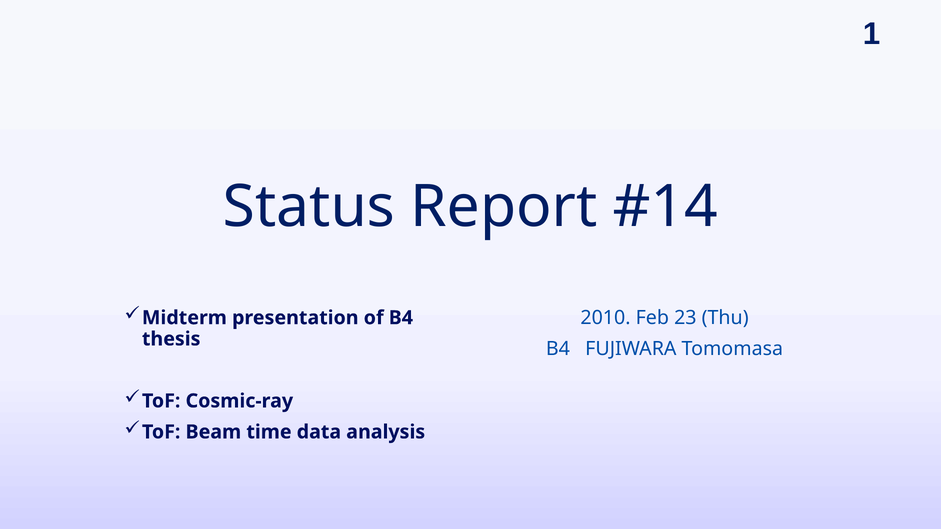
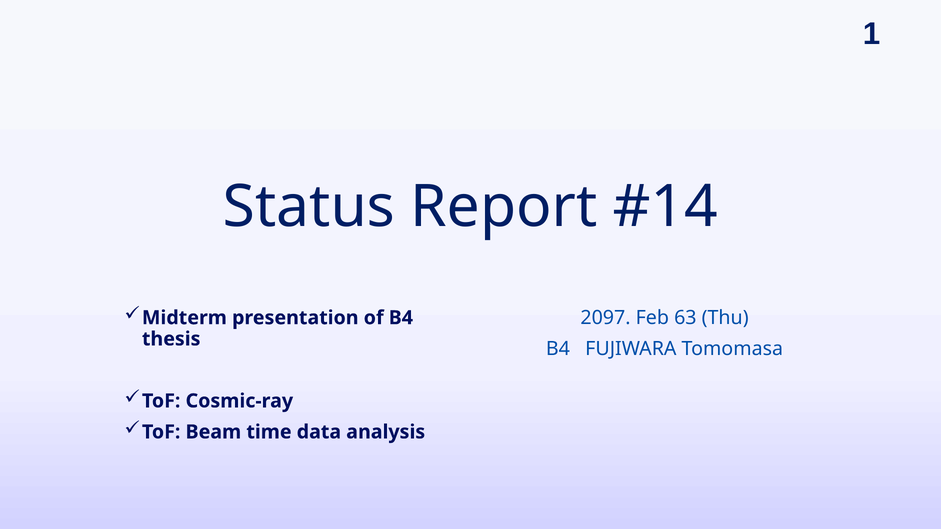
2010: 2010 -> 2097
23: 23 -> 63
